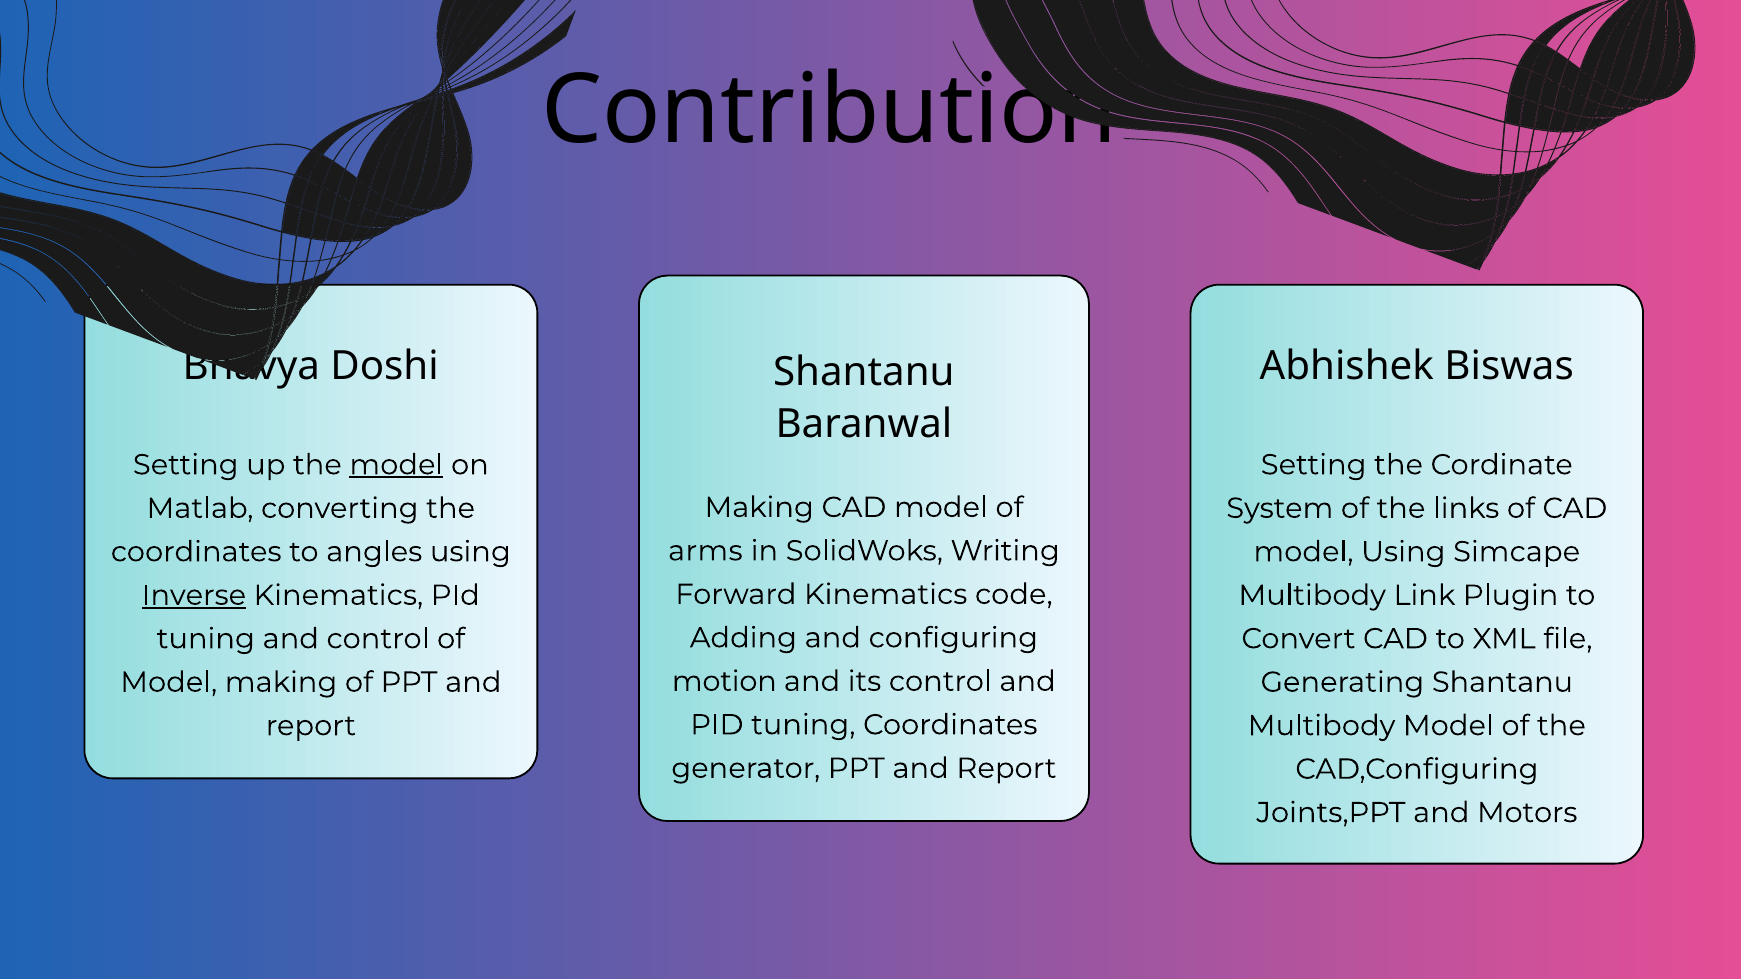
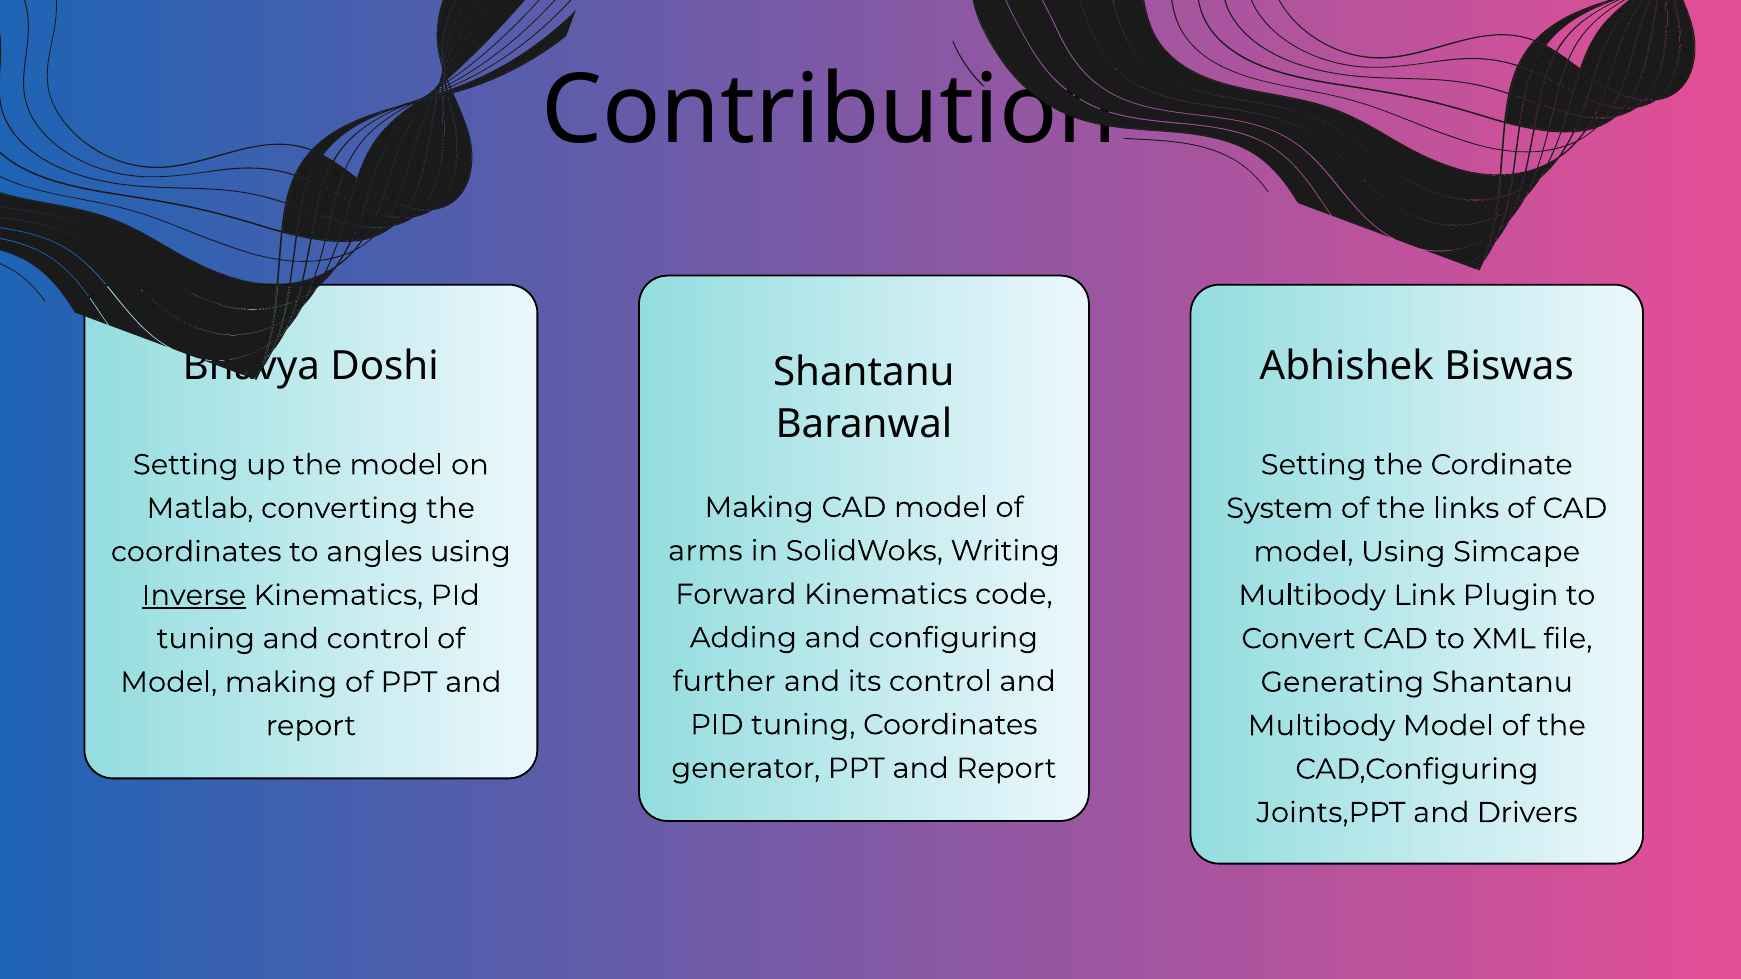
model at (396, 465) underline: present -> none
motion: motion -> further
Motors: Motors -> Drivers
